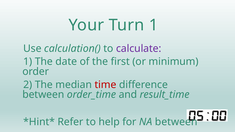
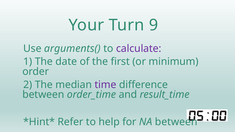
Turn 1: 1 -> 9
calculation(: calculation( -> arguments(
time colour: red -> purple
